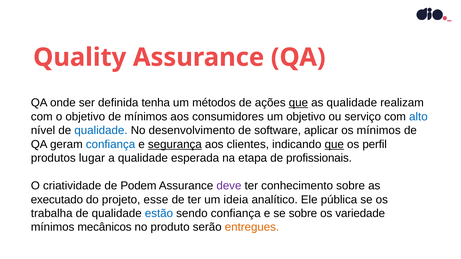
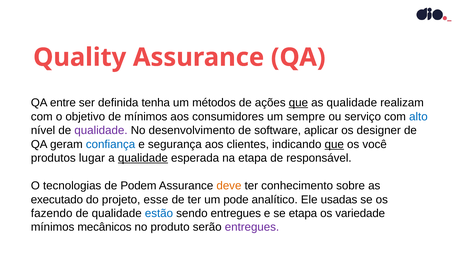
onde: onde -> entre
um objetivo: objetivo -> sempre
qualidade at (101, 131) colour: blue -> purple
os mínimos: mínimos -> designer
segurança underline: present -> none
perfil: perfil -> você
qualidade at (143, 158) underline: none -> present
profissionais: profissionais -> responsável
criatividade: criatividade -> tecnologias
deve colour: purple -> orange
ideia: ideia -> pode
pública: pública -> usadas
trabalha: trabalha -> fazendo
sendo confiança: confiança -> entregues
se sobre: sobre -> etapa
entregues at (252, 227) colour: orange -> purple
